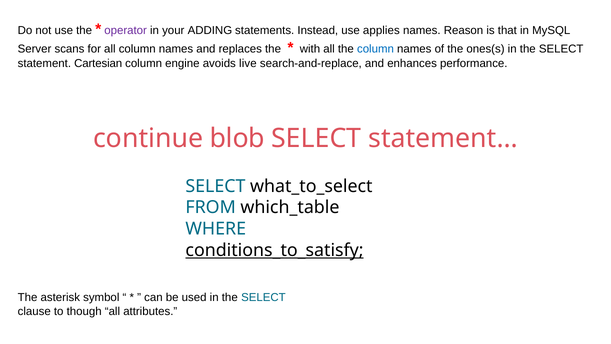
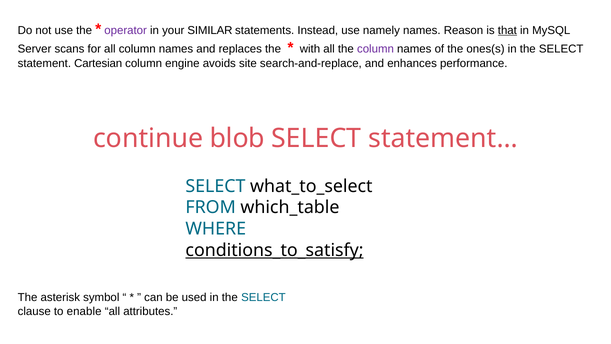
ADDING: ADDING -> SIMILAR
applies: applies -> namely
that underline: none -> present
column at (375, 49) colour: blue -> purple
live: live -> site
though: though -> enable
